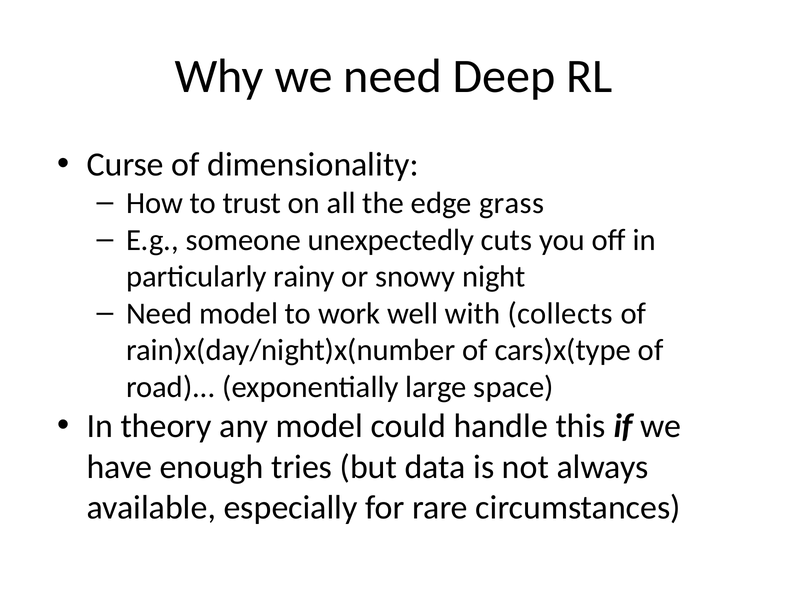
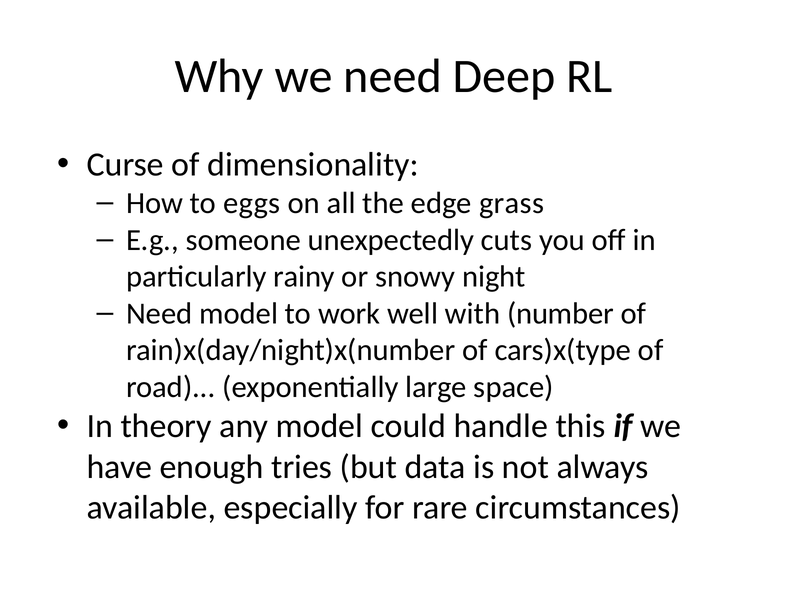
trust: trust -> eggs
collects: collects -> number
